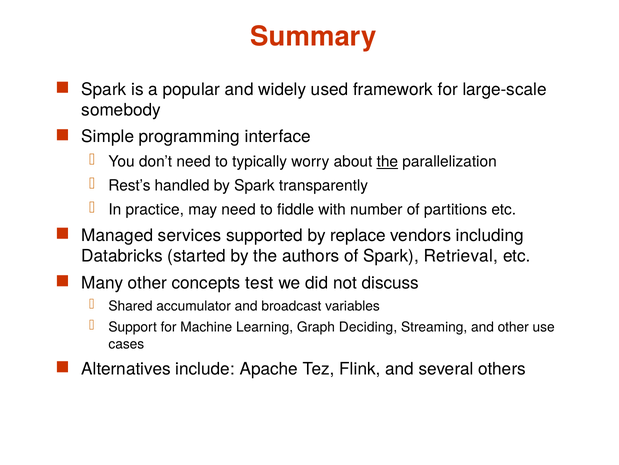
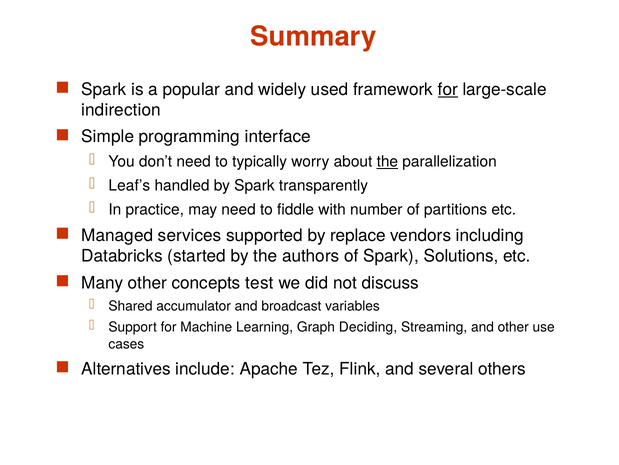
for at (448, 89) underline: none -> present
somebody: somebody -> indirection
Rest’s: Rest’s -> Leaf’s
Retrieval: Retrieval -> Solutions
